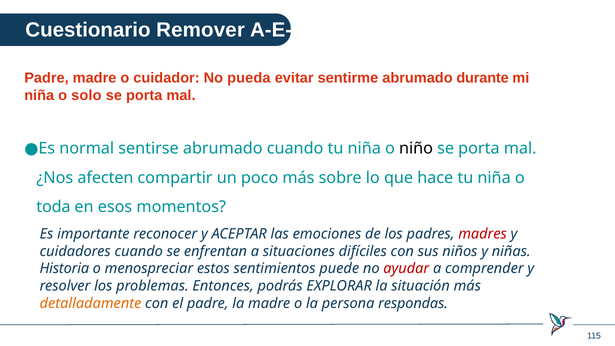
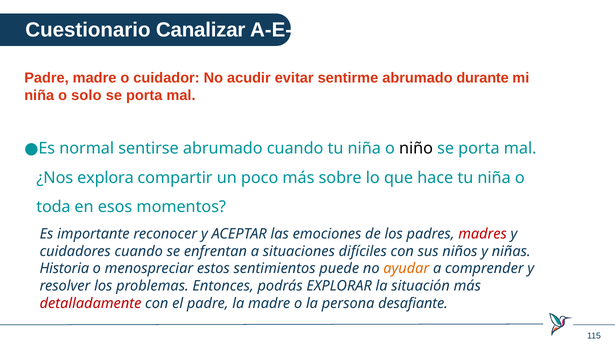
Remover: Remover -> Canalizar
pueda: pueda -> acudir
afecten: afecten -> explora
ayudar colour: red -> orange
detalladamente colour: orange -> red
respondas: respondas -> desafiante
